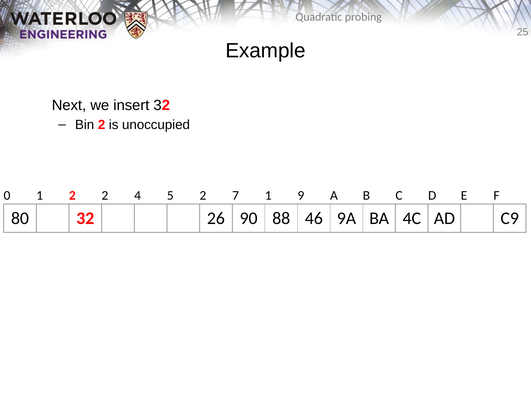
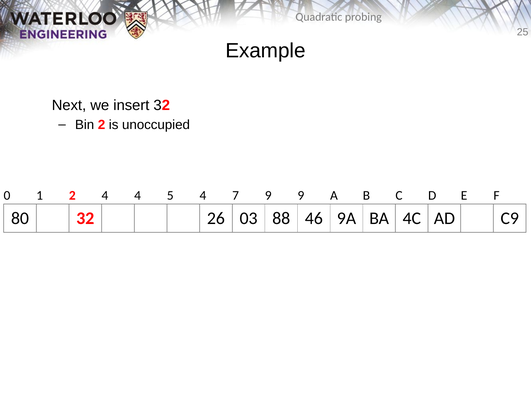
2 2: 2 -> 4
5 2: 2 -> 4
7 1: 1 -> 9
90: 90 -> 03
